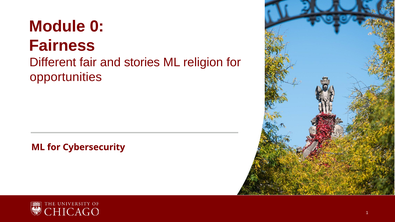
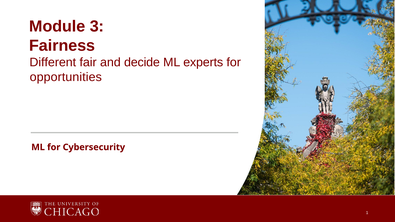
0: 0 -> 3
stories: stories -> decide
religion: religion -> experts
